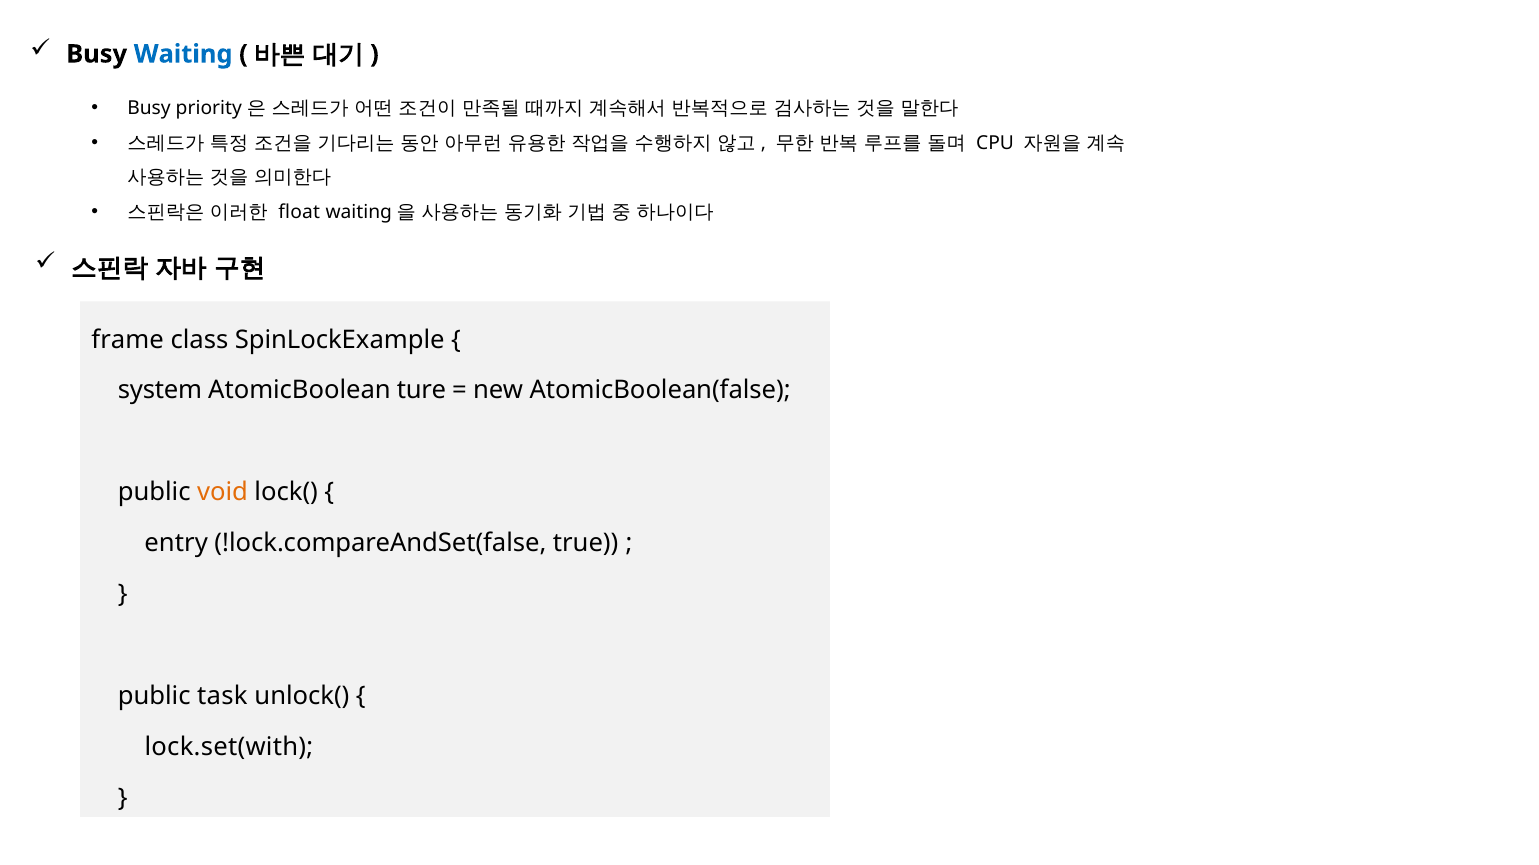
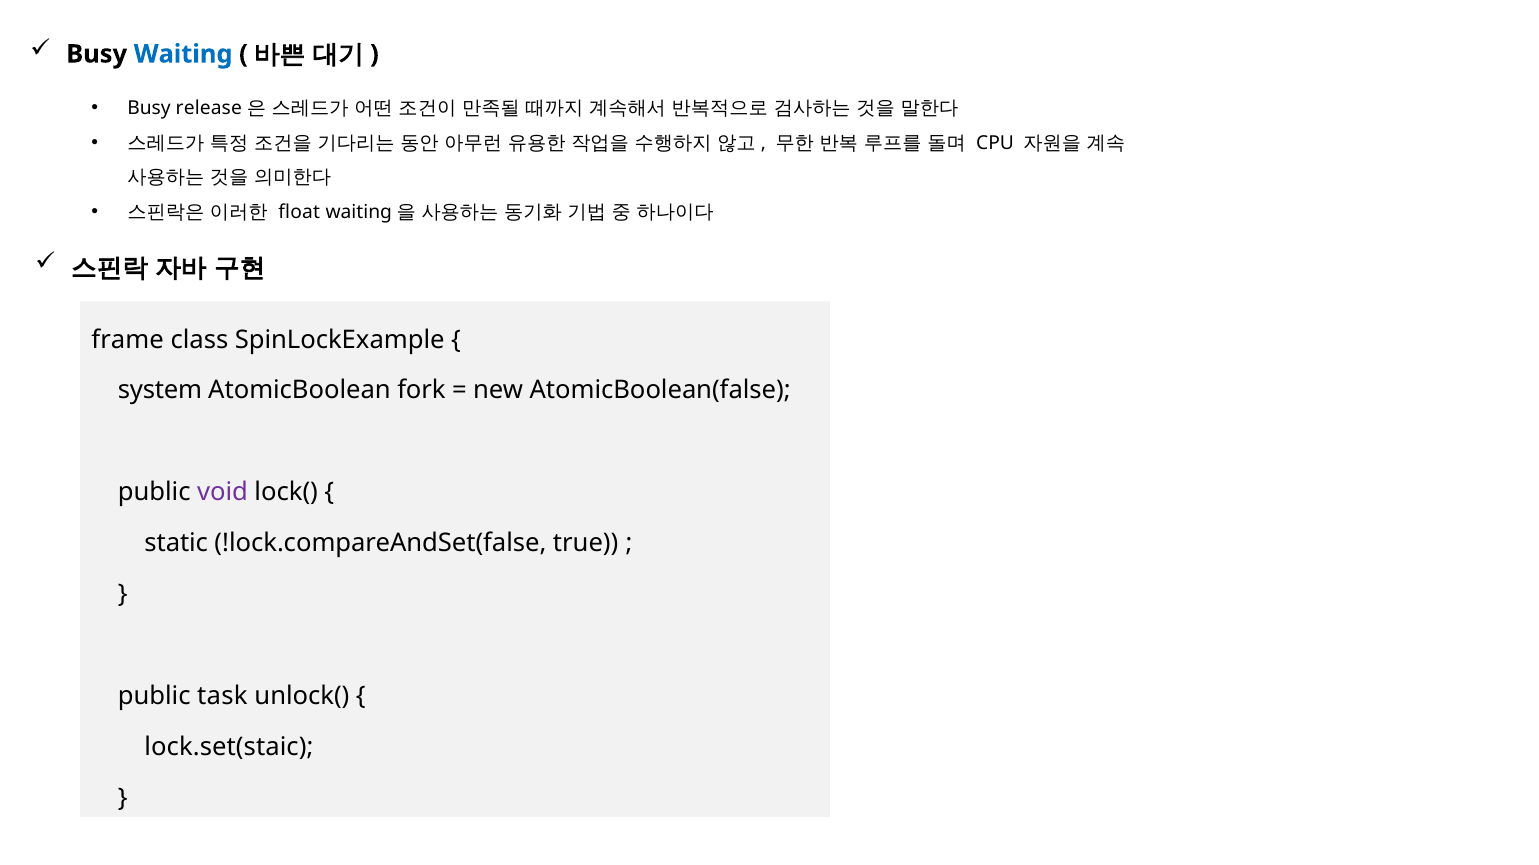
priority: priority -> release
ture: ture -> fork
void colour: orange -> purple
entry: entry -> static
lock.set(with: lock.set(with -> lock.set(staic
